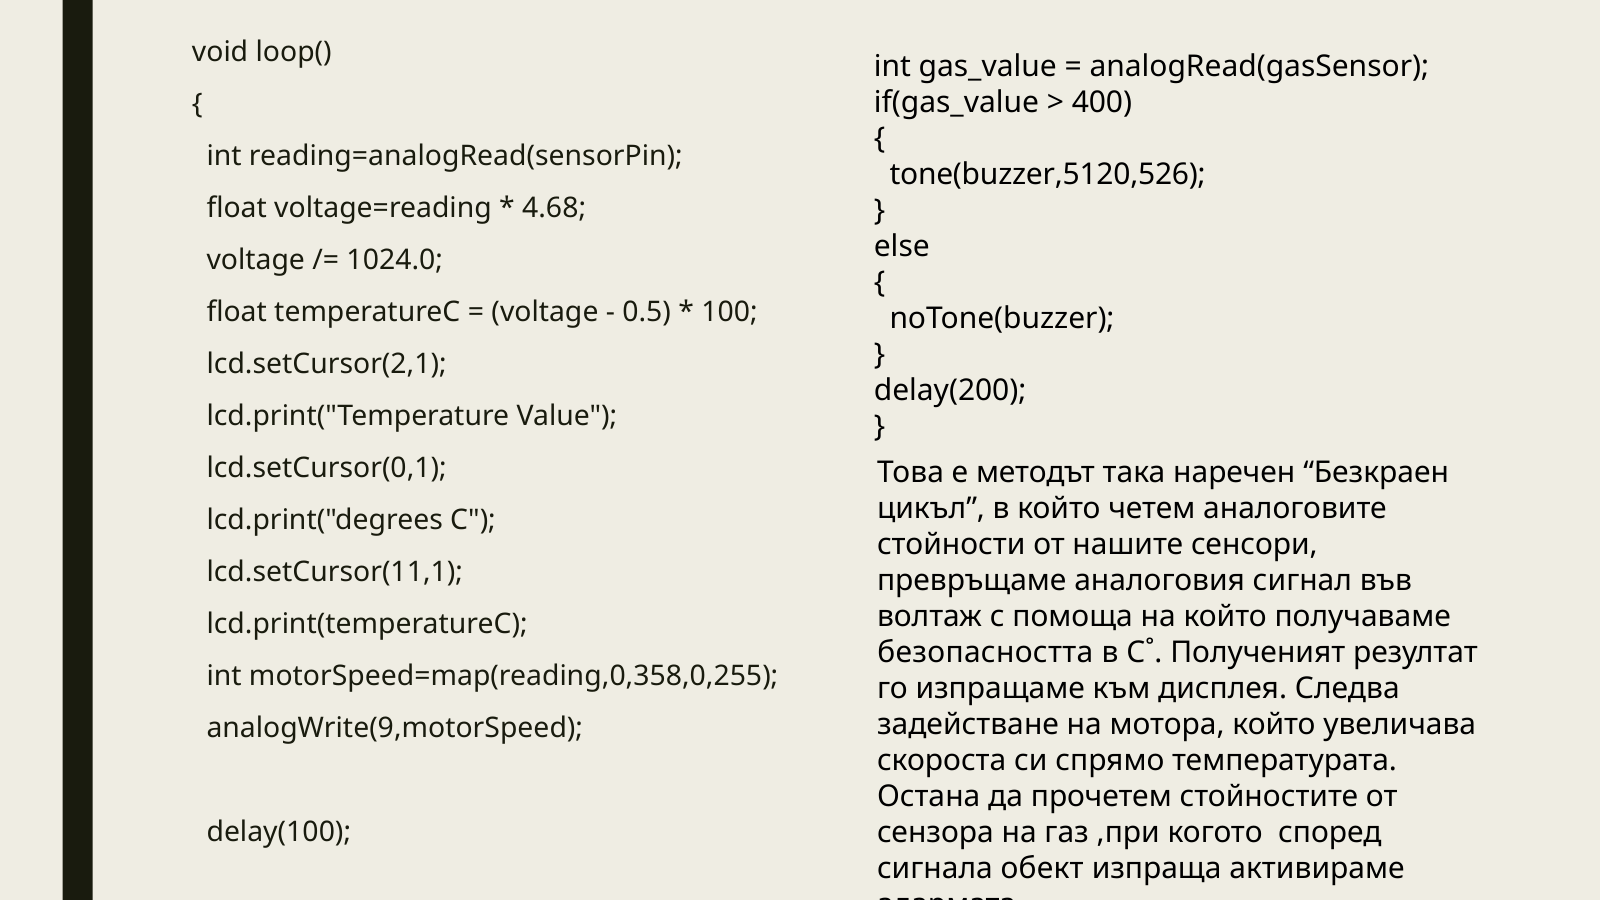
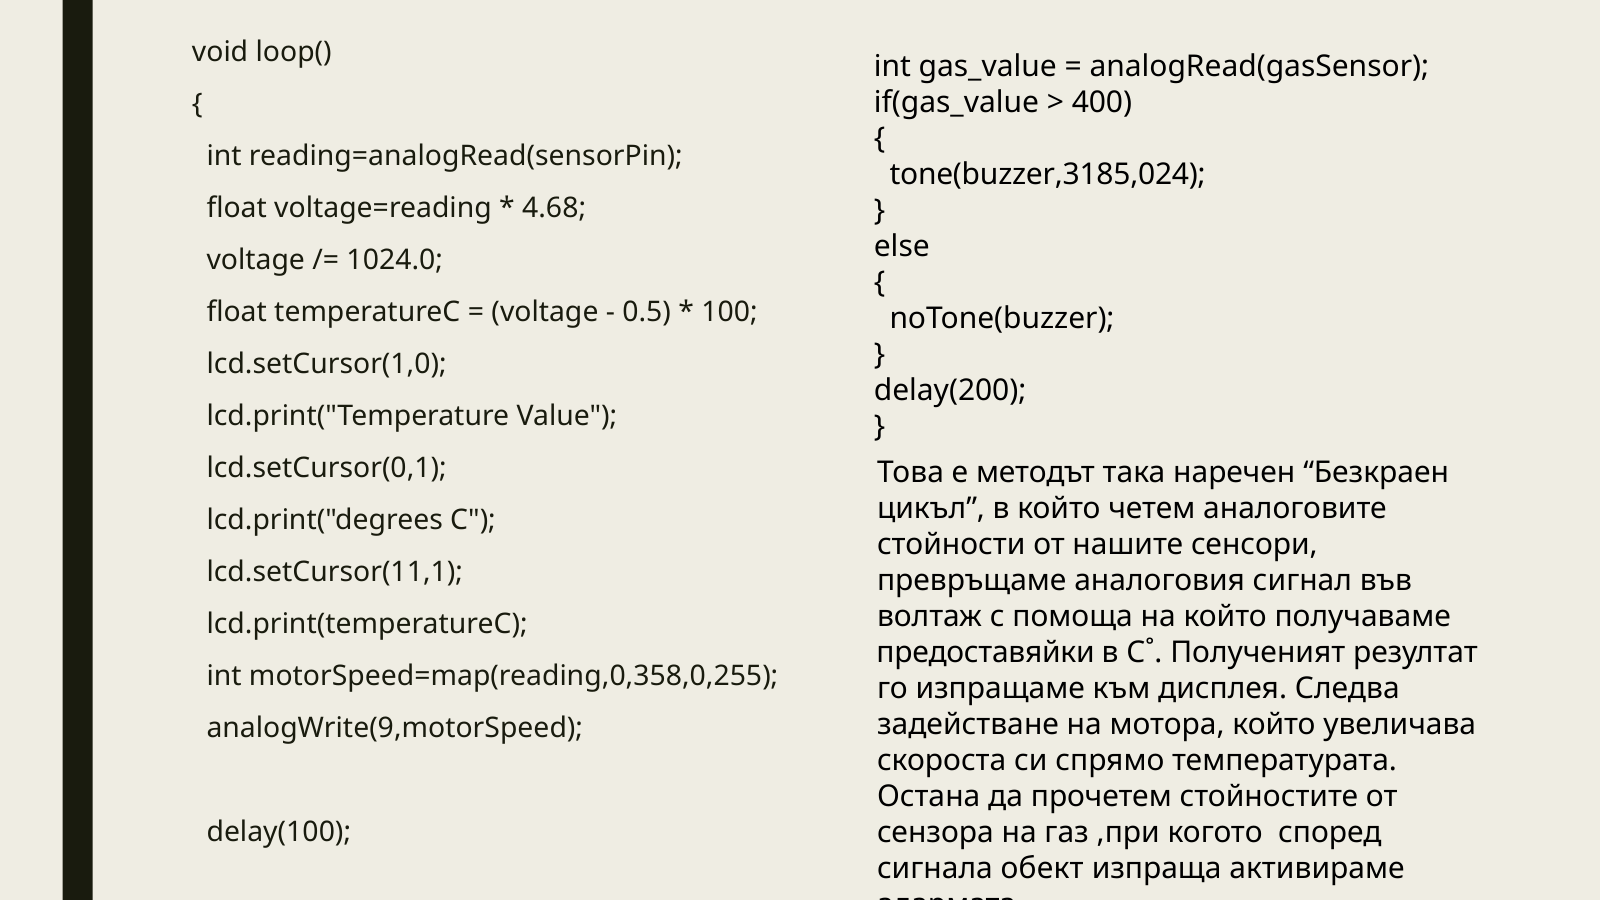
tone(buzzer,5120,526: tone(buzzer,5120,526 -> tone(buzzer,3185,024
lcd.setCursor(2,1: lcd.setCursor(2,1 -> lcd.setCursor(1,0
безопасността: безопасността -> предоставяйки
